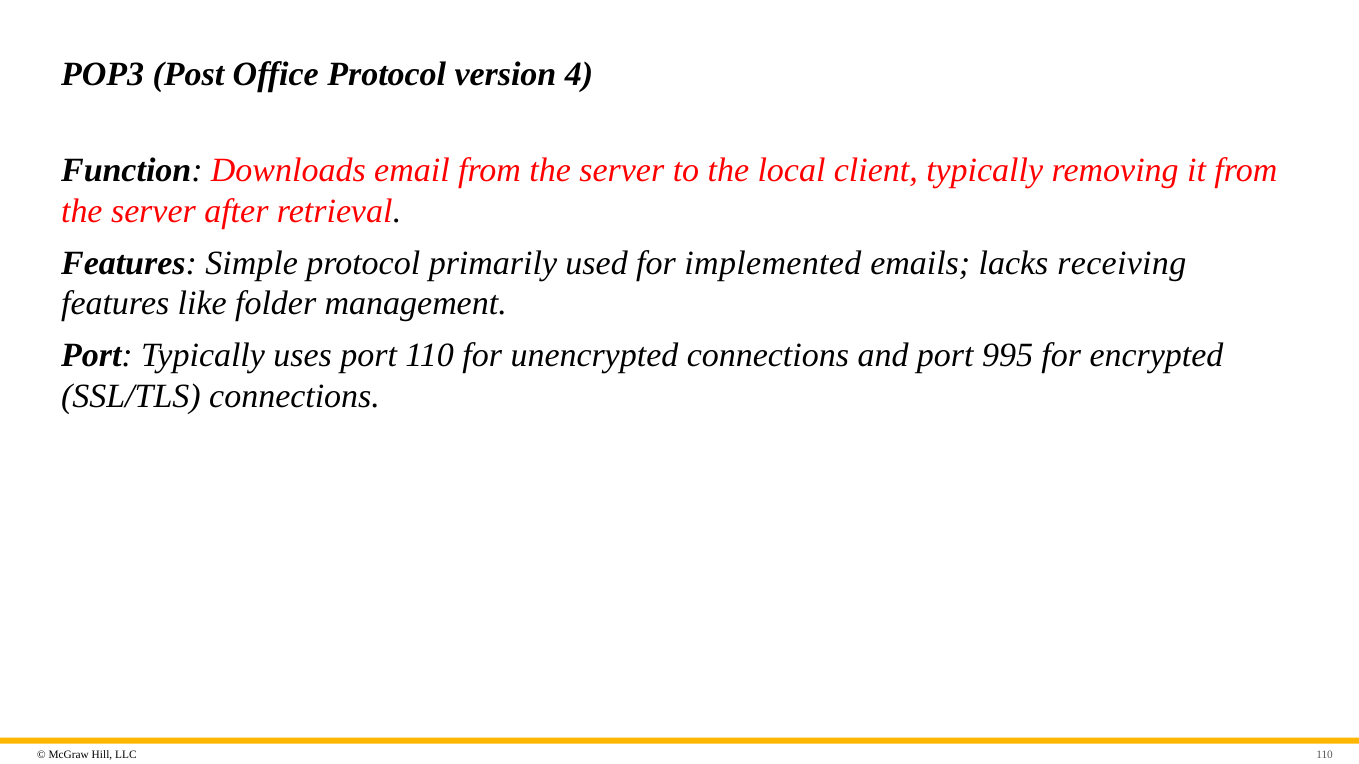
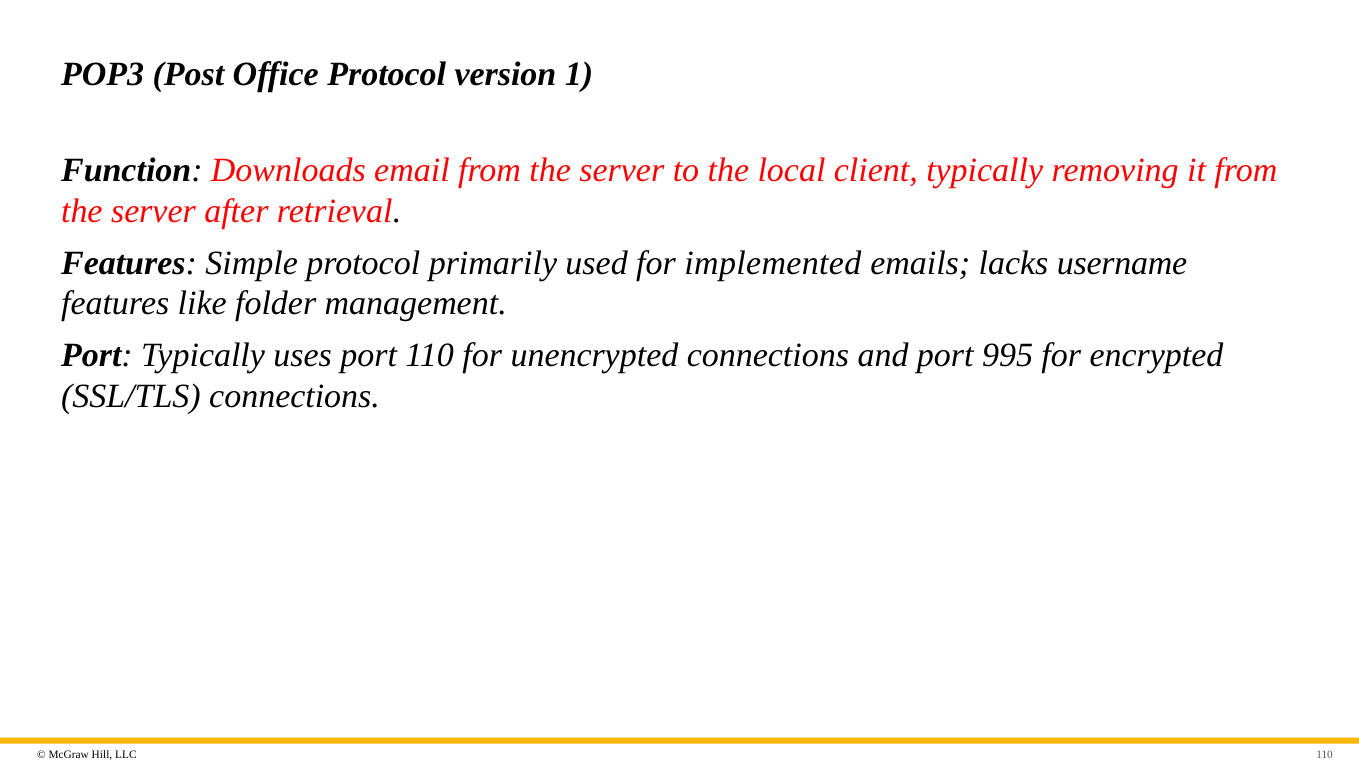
4: 4 -> 1
receiving: receiving -> username
